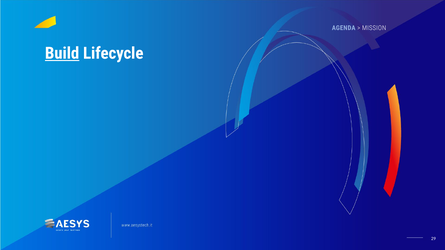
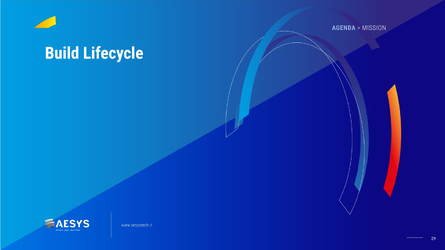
Build underline: present -> none
